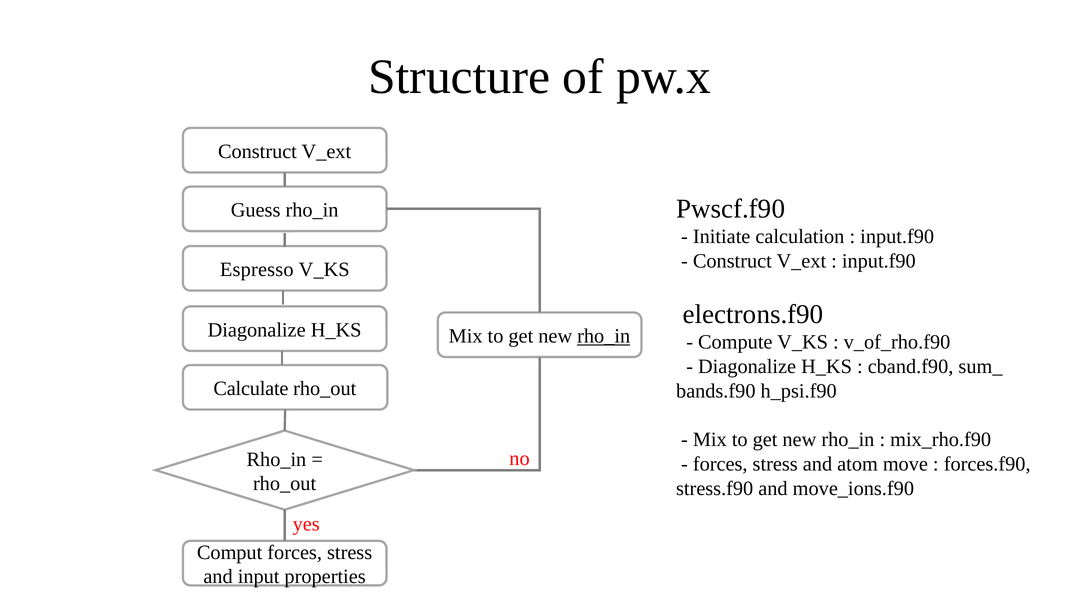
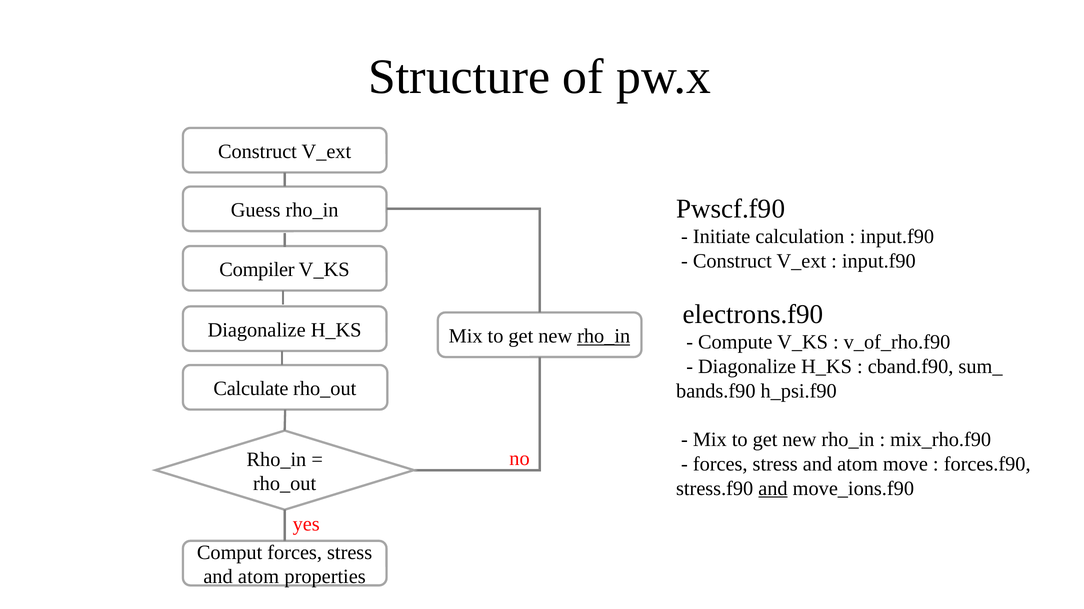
Espresso: Espresso -> Compiler
and at (773, 489) underline: none -> present
input at (259, 577): input -> atom
